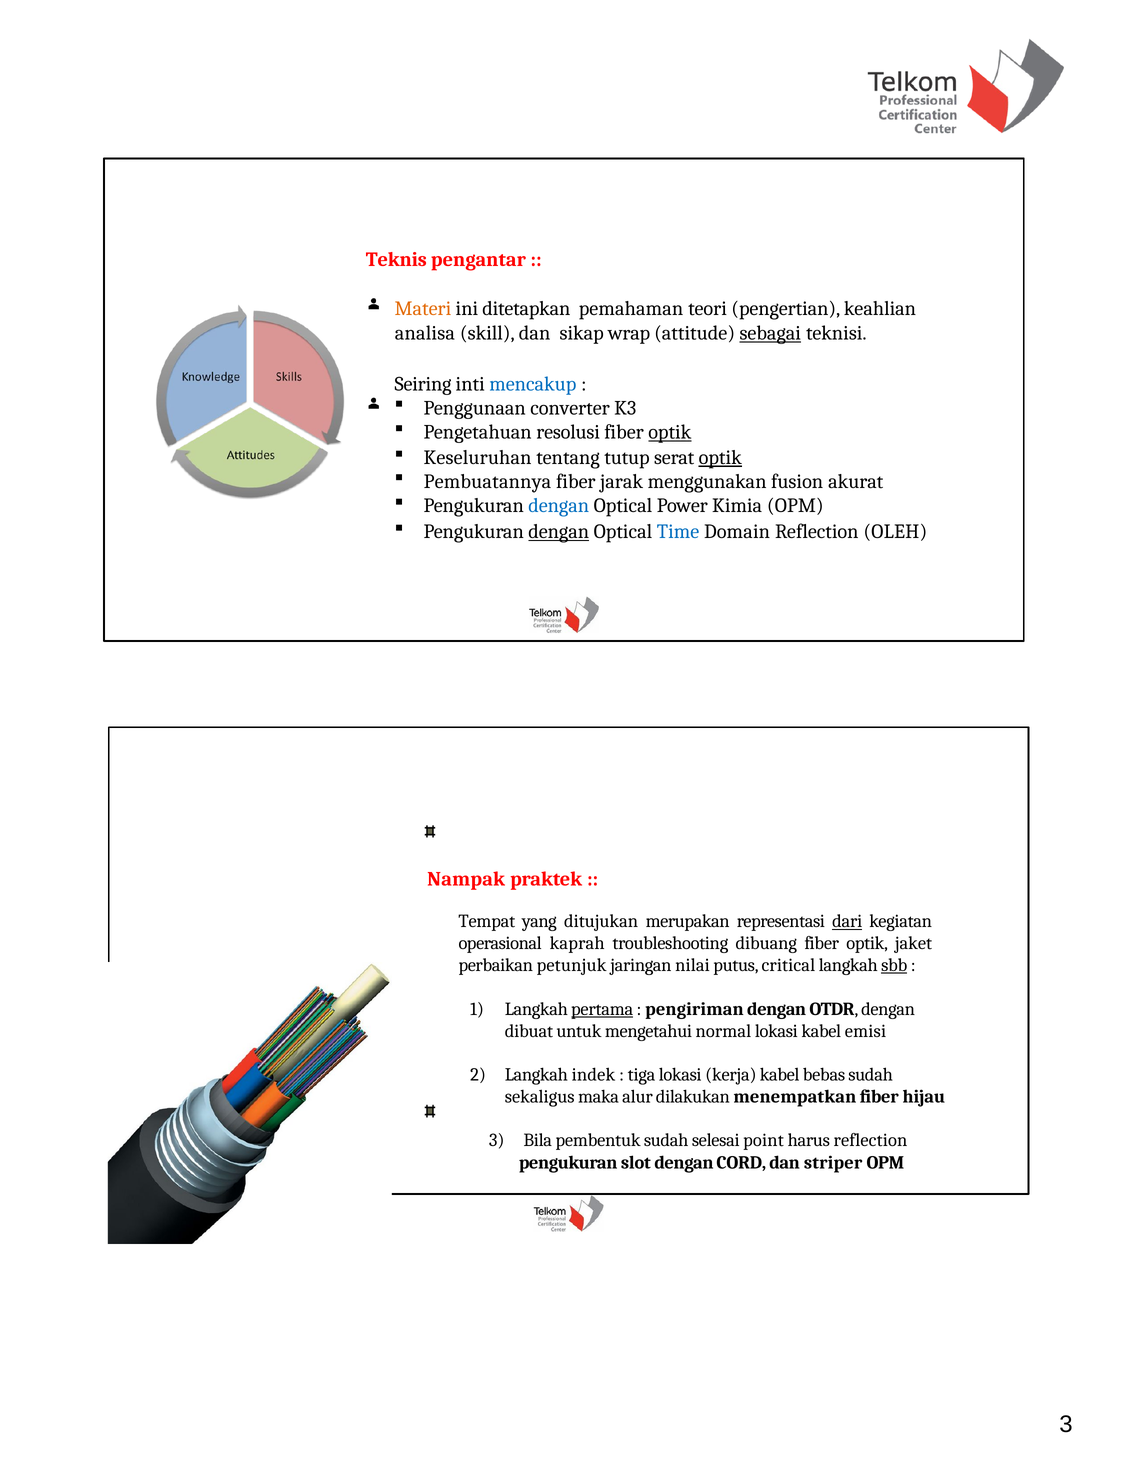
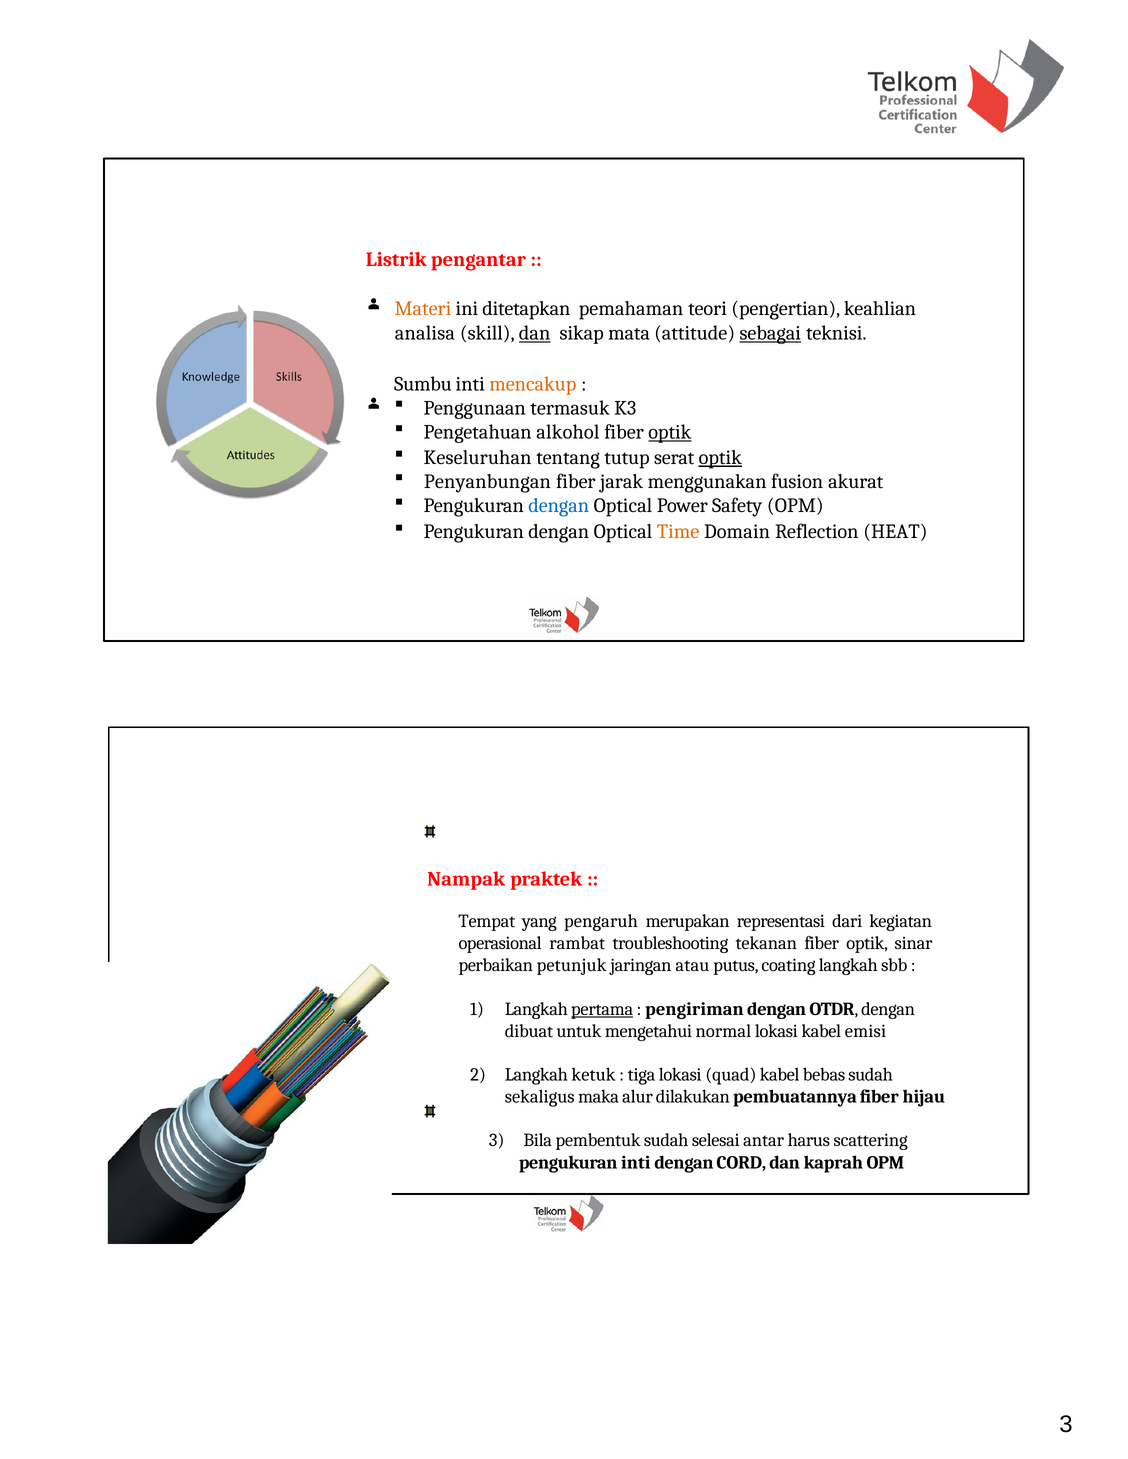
Teknis: Teknis -> Listrik
dan at (535, 333) underline: none -> present
wrap: wrap -> mata
Seiring: Seiring -> Sumbu
mencakup colour: blue -> orange
converter: converter -> termasuk
resolusi: resolusi -> alkohol
Pembuatannya: Pembuatannya -> Penyanbungan
Kimia: Kimia -> Safety
dengan at (559, 532) underline: present -> none
Time colour: blue -> orange
OLEH: OLEH -> HEAT
ditujukan: ditujukan -> pengaruh
dari underline: present -> none
kaprah: kaprah -> rambat
dibuang: dibuang -> tekanan
jaket: jaket -> sinar
nilai: nilai -> atau
critical: critical -> coating
sbb underline: present -> none
indek: indek -> ketuk
kerja: kerja -> quad
menempatkan: menempatkan -> pembuatannya
point: point -> antar
harus reflection: reflection -> scattering
pengukuran slot: slot -> inti
striper: striper -> kaprah
